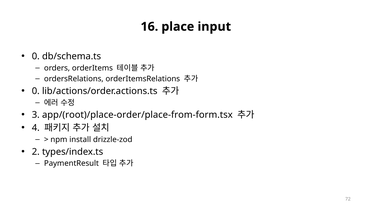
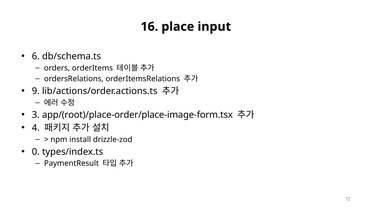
0 at (36, 56): 0 -> 6
0 at (36, 91): 0 -> 9
app/(root)/place-order/place-from-form.tsx: app/(root)/place-order/place-from-form.tsx -> app/(root)/place-order/place-image-form.tsx
2: 2 -> 0
